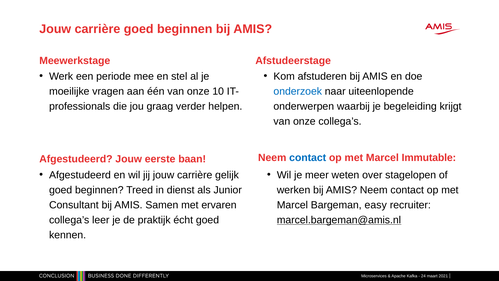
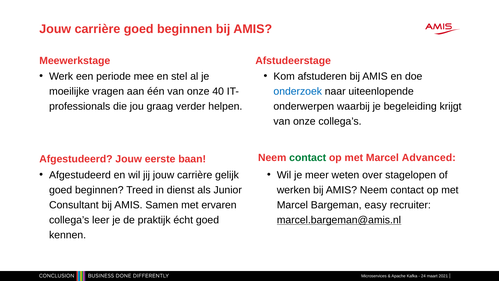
10: 10 -> 40
contact at (308, 158) colour: blue -> green
Immutable: Immutable -> Advanced
